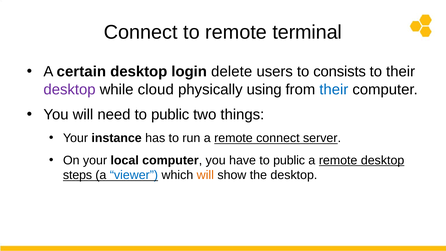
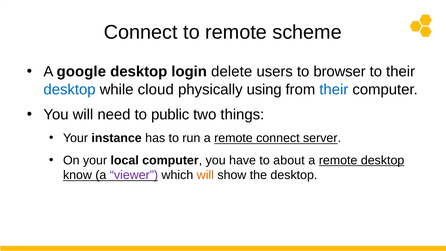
terminal: terminal -> scheme
certain: certain -> google
consists: consists -> browser
desktop at (70, 89) colour: purple -> blue
have to public: public -> about
steps: steps -> know
viewer colour: blue -> purple
